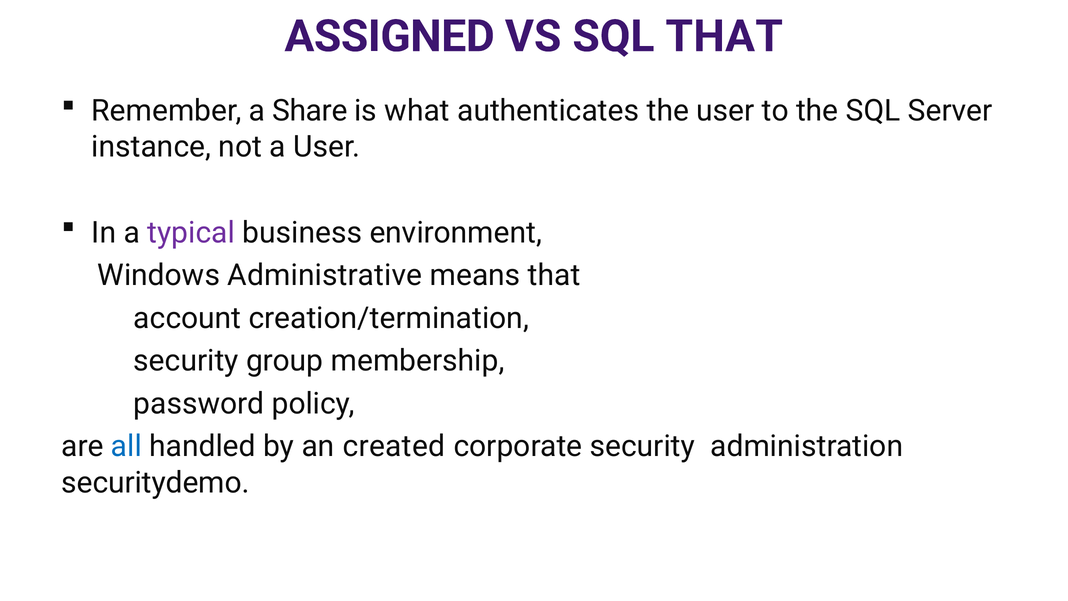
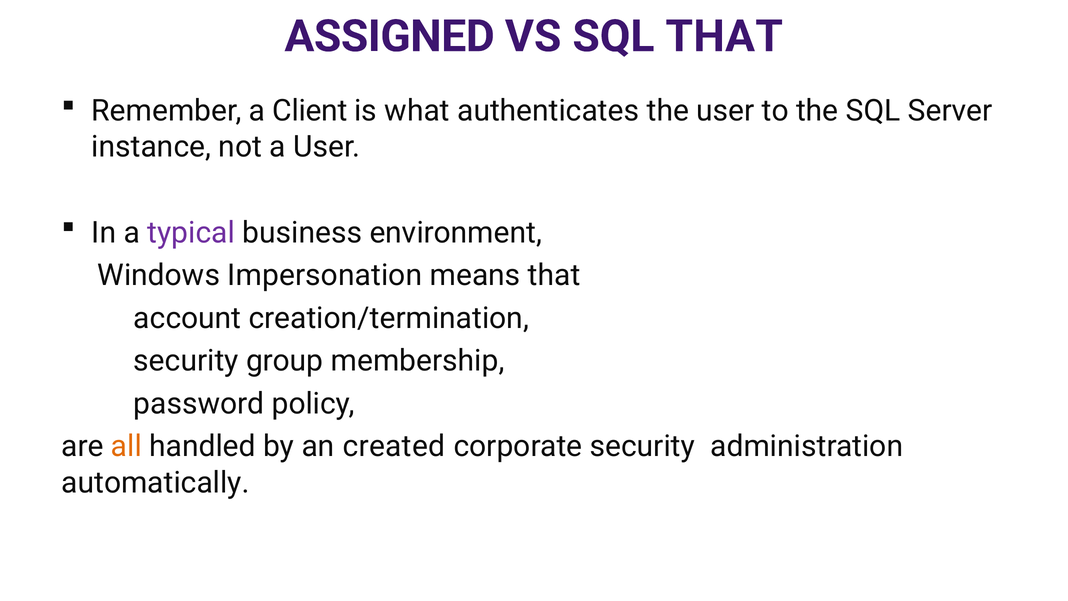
Share: Share -> Client
Administrative: Administrative -> Impersonation
all colour: blue -> orange
securitydemo: securitydemo -> automatically
